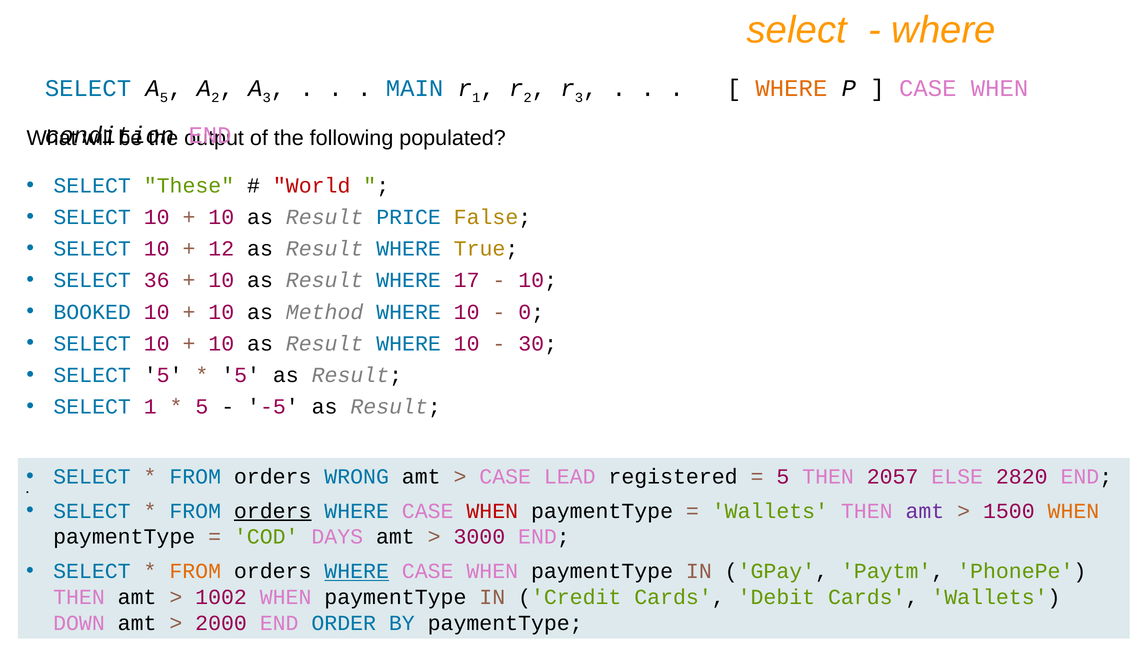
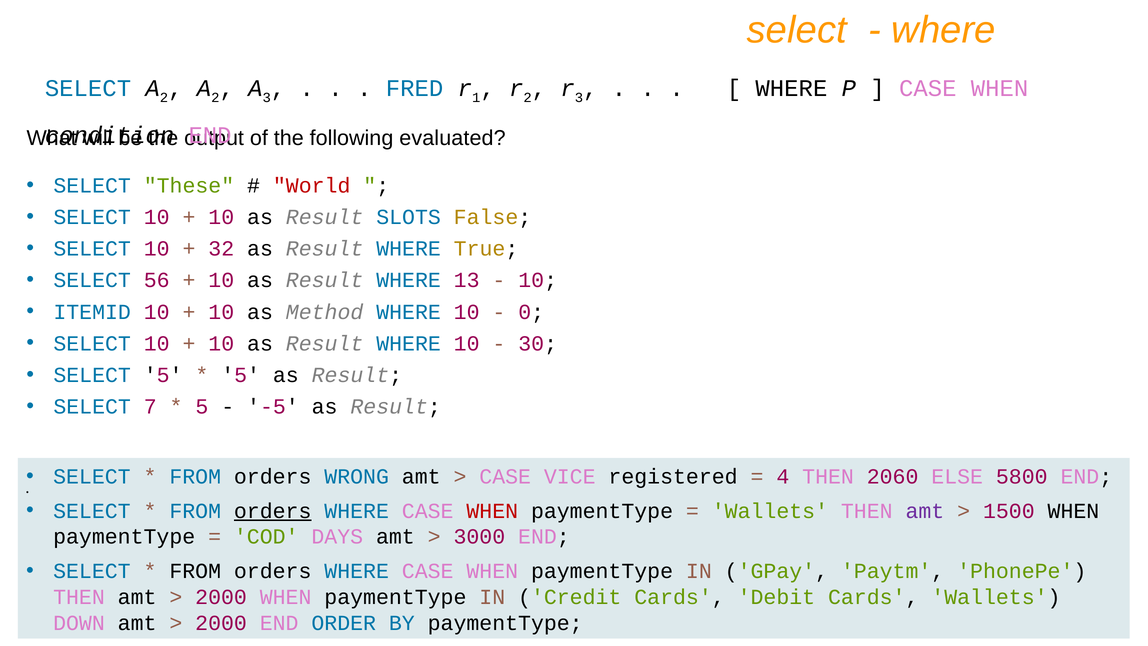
5 at (164, 98): 5 -> 2
MAIN: MAIN -> FRED
WHERE at (791, 88) colour: orange -> black
populated: populated -> evaluated
PRICE: PRICE -> SLOTS
12: 12 -> 32
36: 36 -> 56
17: 17 -> 13
BOOKED: BOOKED -> ITEMID
SELECT 1: 1 -> 7
LEAD: LEAD -> VICE
5 at (783, 476): 5 -> 4
2057: 2057 -> 2060
2820: 2820 -> 5800
WHEN at (1073, 511) colour: orange -> black
FROM at (195, 571) colour: orange -> black
WHERE at (357, 571) underline: present -> none
1002 at (221, 597): 1002 -> 2000
